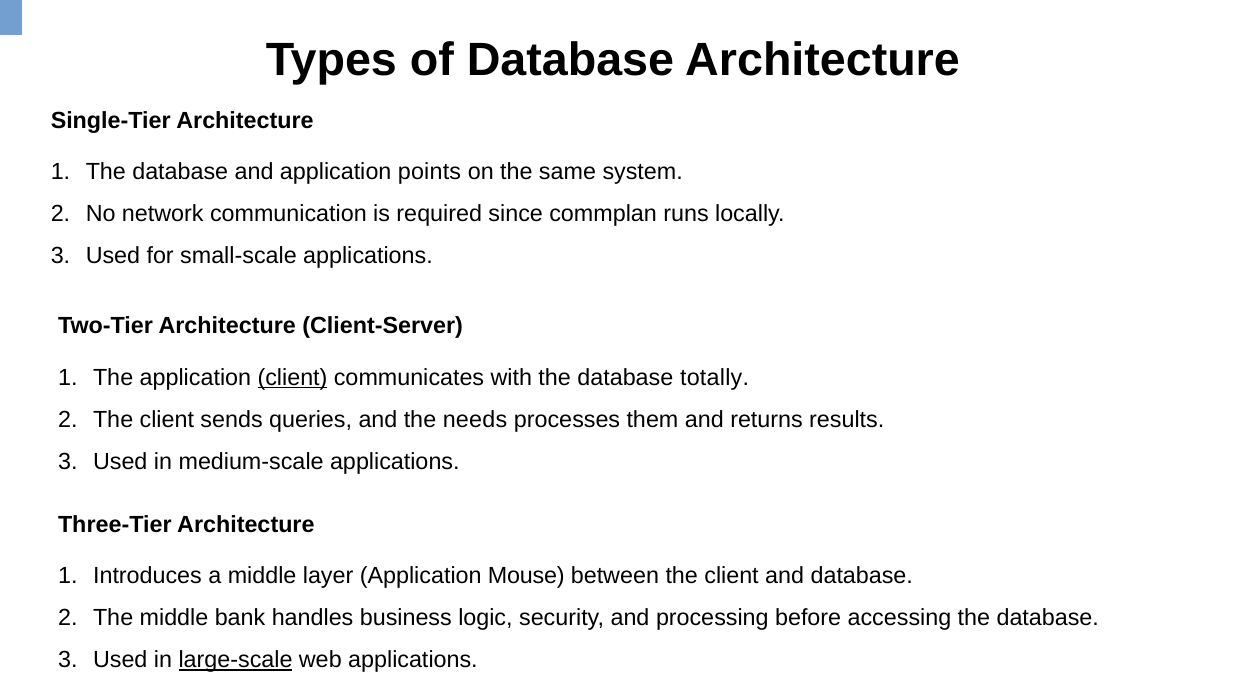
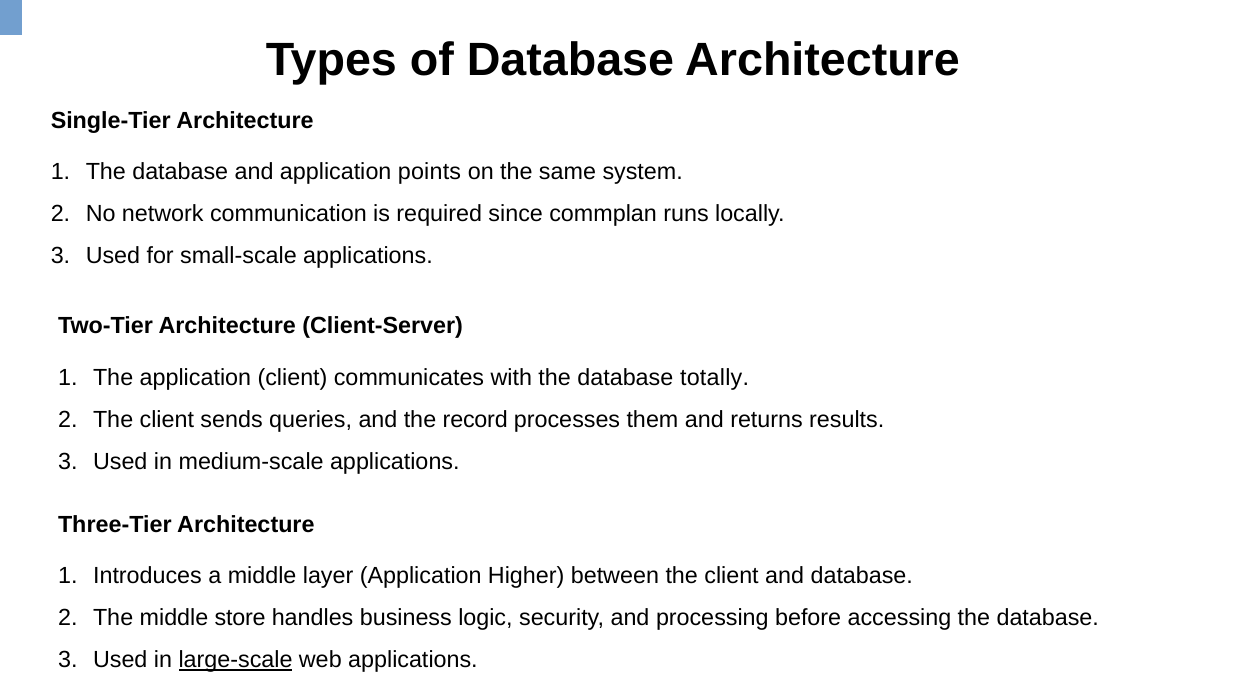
client at (293, 377) underline: present -> none
needs: needs -> record
Mouse: Mouse -> Higher
bank: bank -> store
